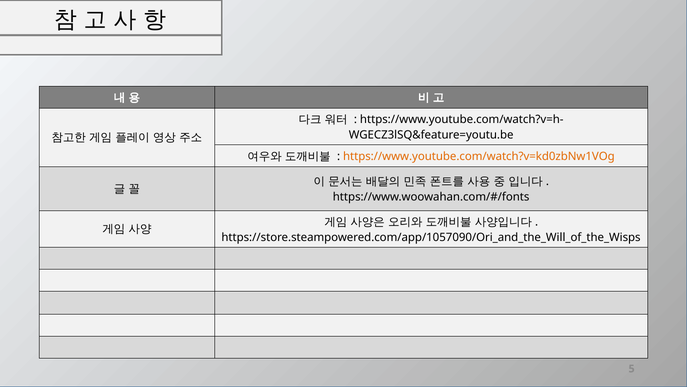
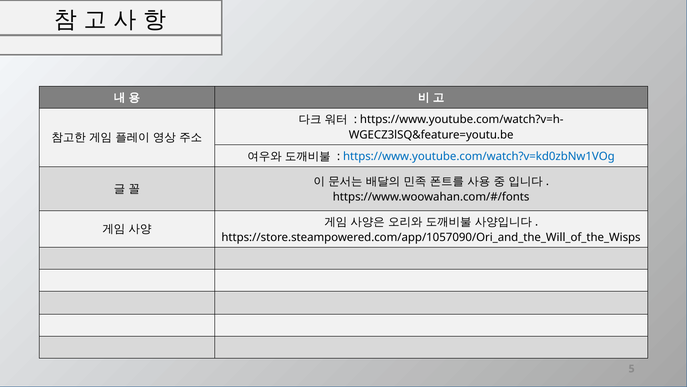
https://www.youtube.com/watch?v=kd0zbNw1VOg colour: orange -> blue
